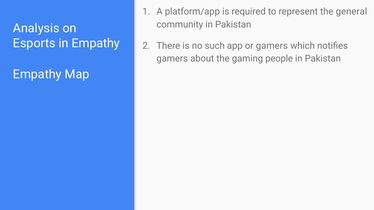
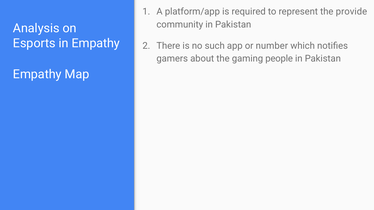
general: general -> provide
or gamers: gamers -> number
